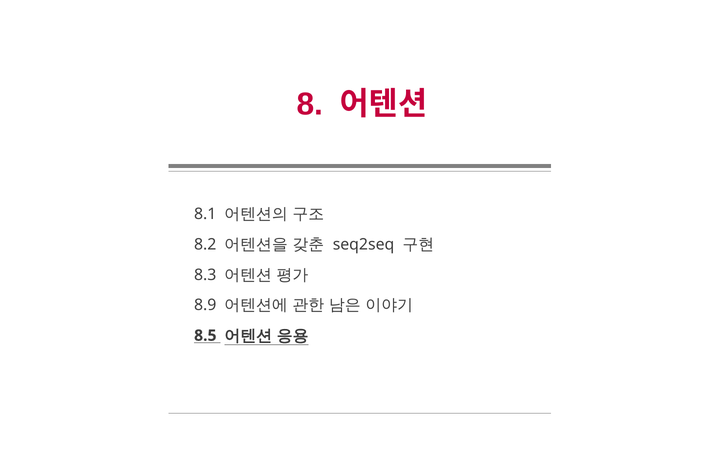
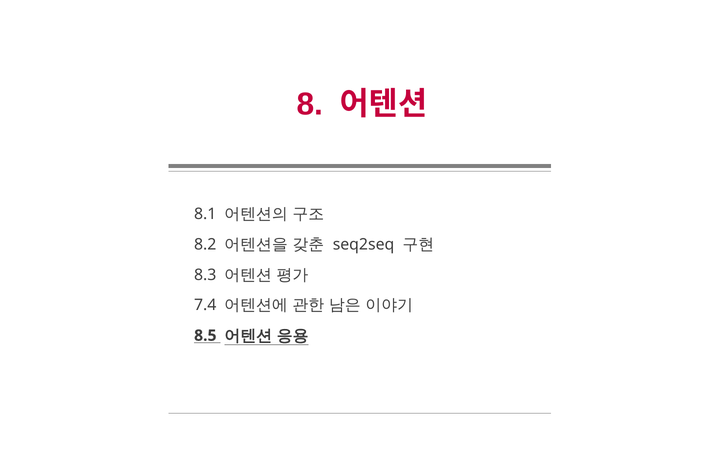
8.9: 8.9 -> 7.4
